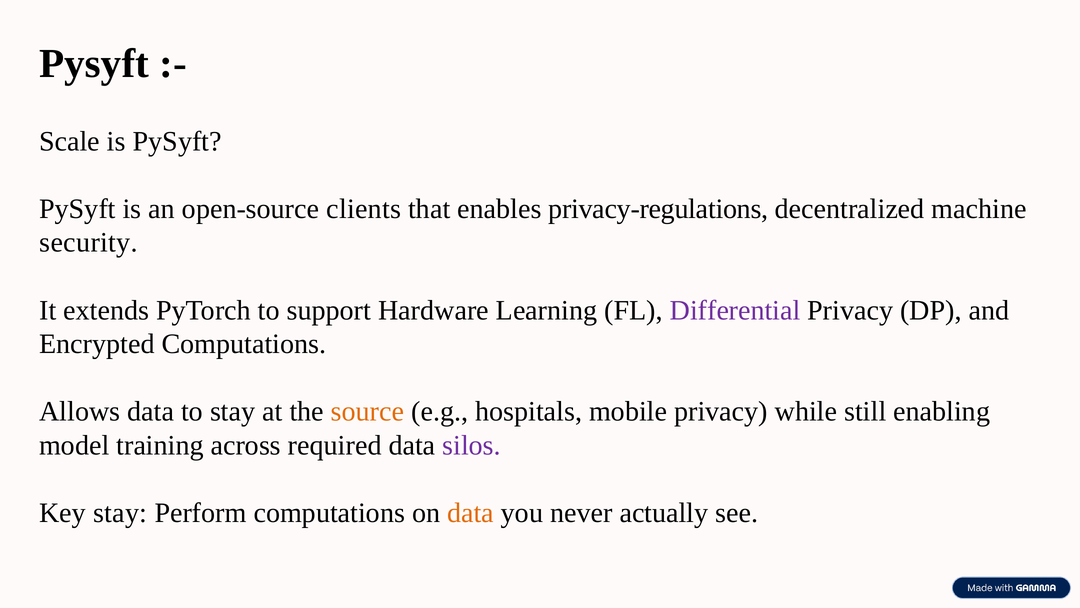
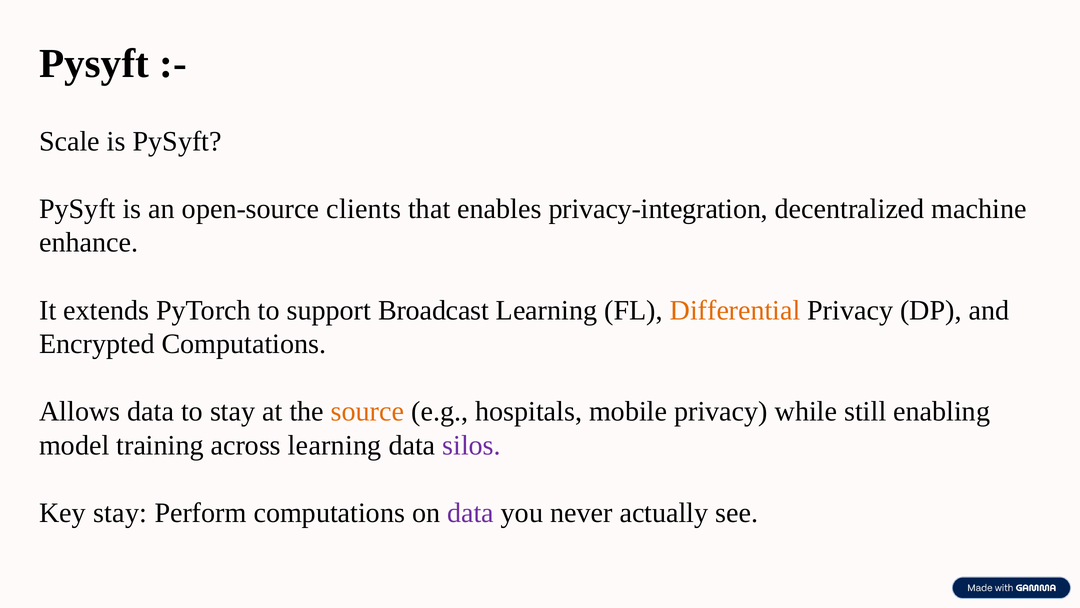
privacy-regulations: privacy-regulations -> privacy-integration
security: security -> enhance
Hardware: Hardware -> Broadcast
Differential colour: purple -> orange
across required: required -> learning
data at (471, 512) colour: orange -> purple
